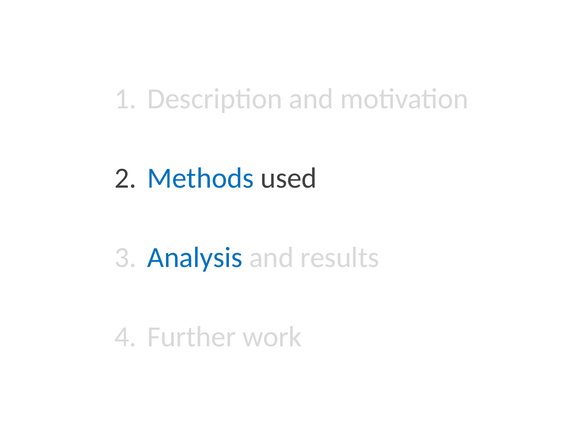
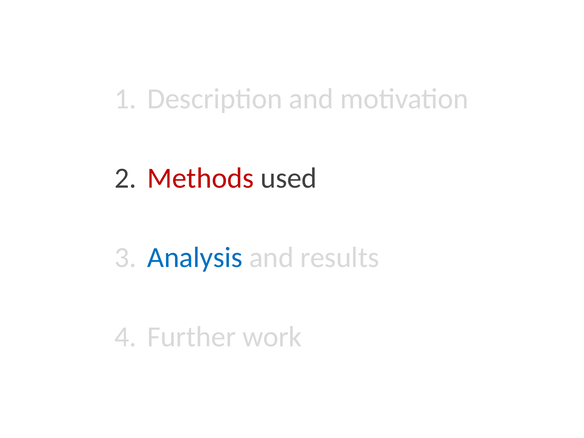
Methods colour: blue -> red
